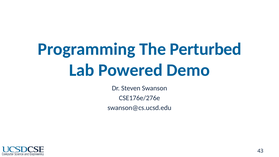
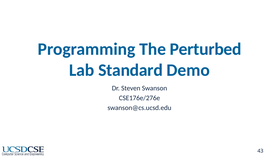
Powered: Powered -> Standard
